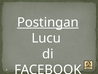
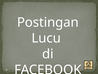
Postingan underline: present -> none
